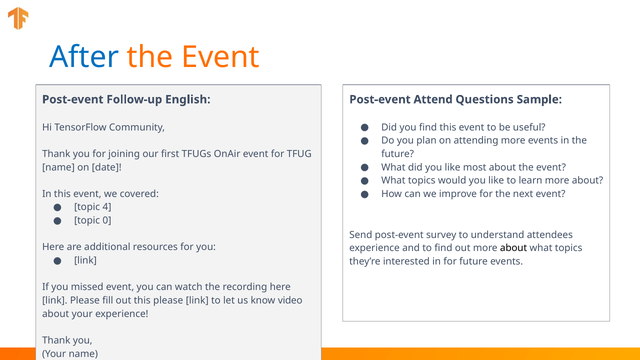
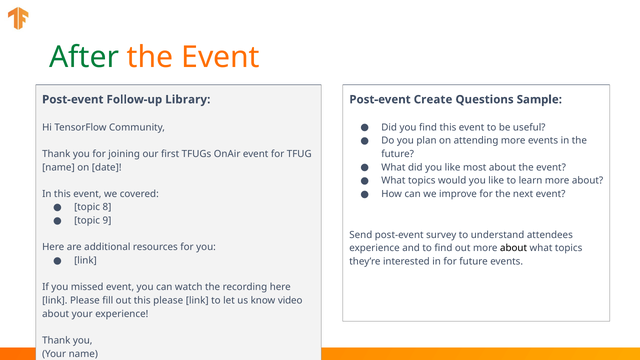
After colour: blue -> green
English: English -> Library
Attend: Attend -> Create
4: 4 -> 8
0: 0 -> 9
